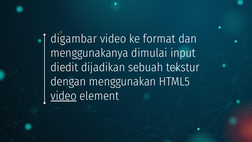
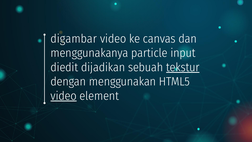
format: format -> canvas
dimulai: dimulai -> particle
tekstur underline: none -> present
